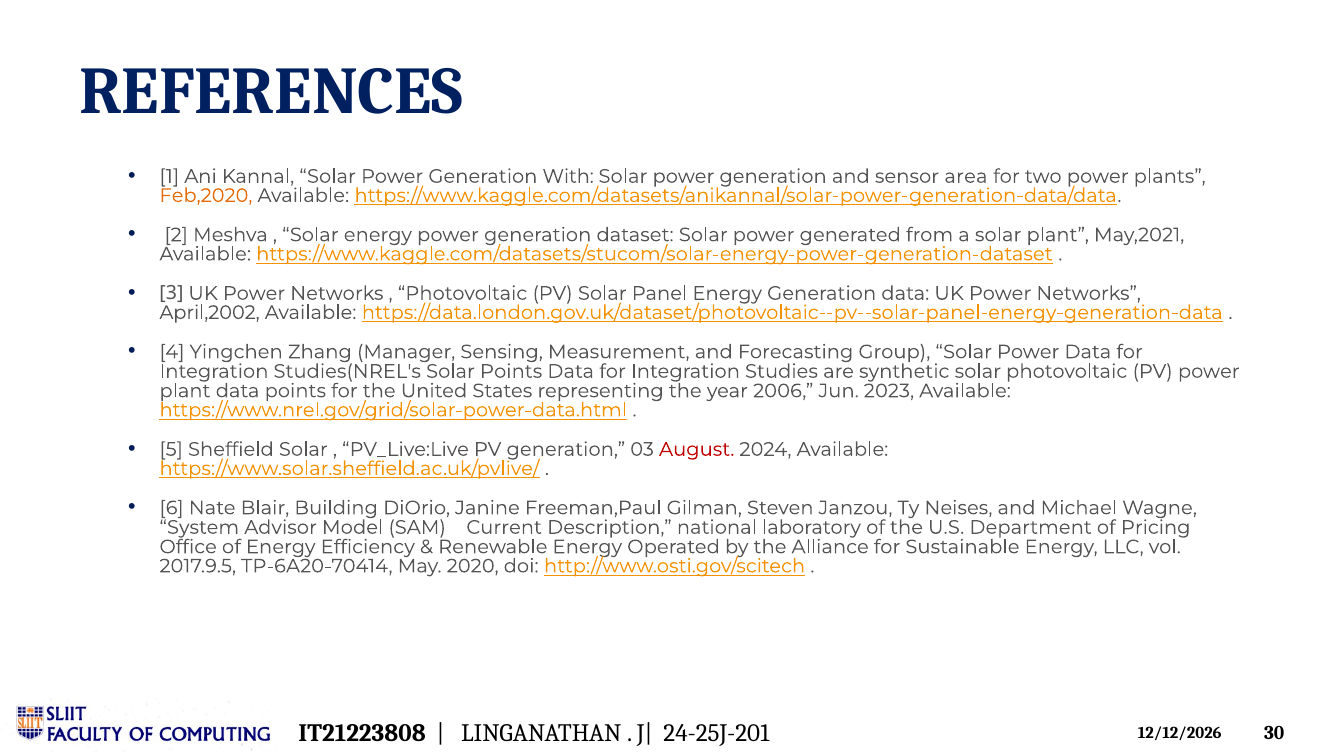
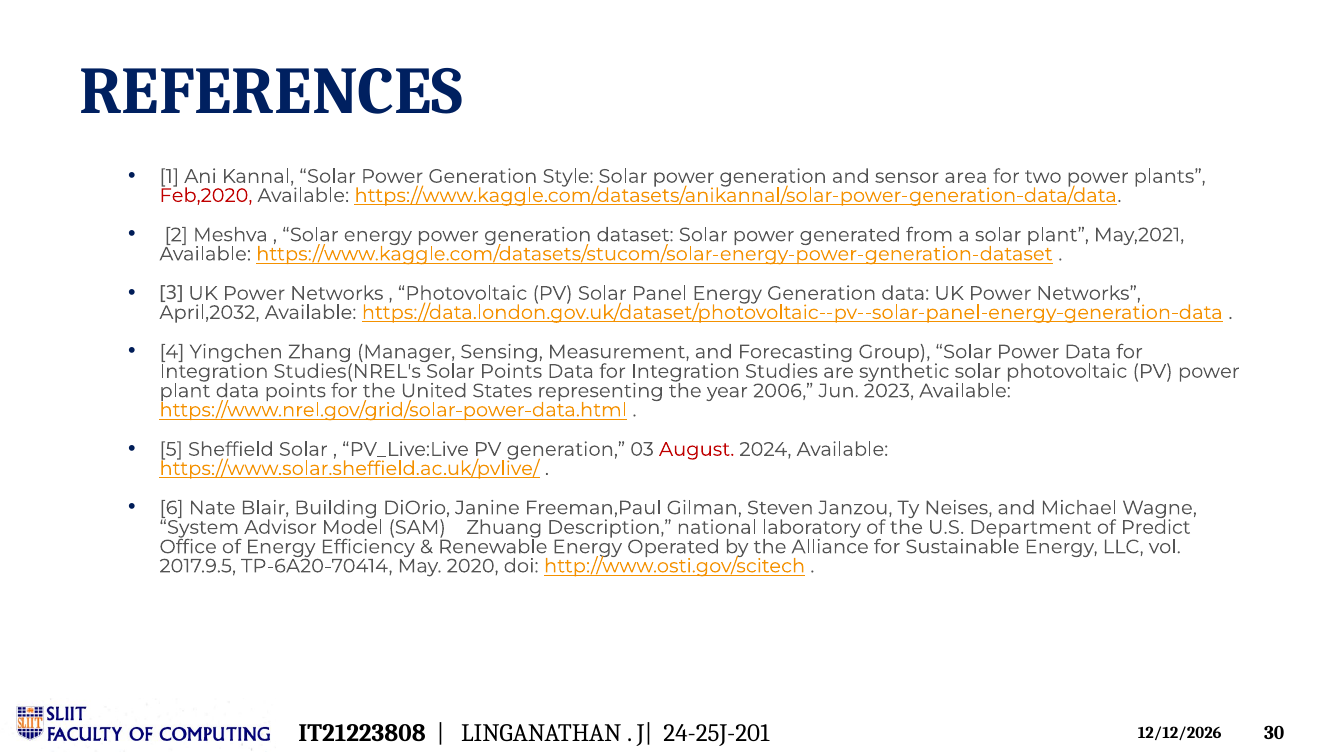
With: With -> Style
Feb,2020 colour: orange -> red
April,2002: April,2002 -> April,2032
Current: Current -> Zhuang
Pricing: Pricing -> Predict
